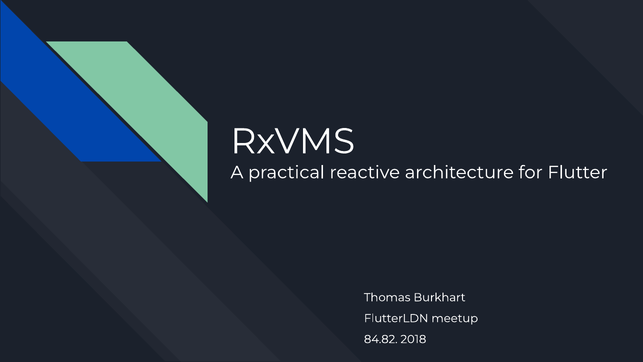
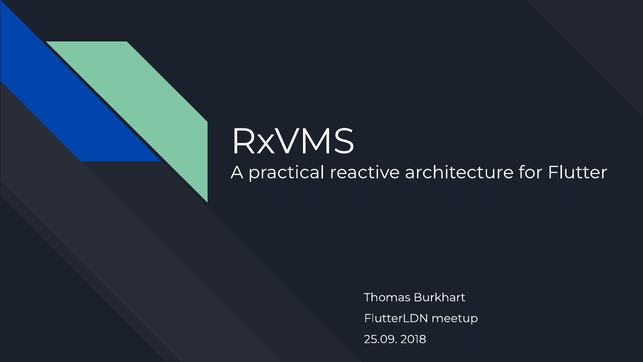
84.82: 84.82 -> 25.09
